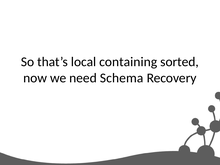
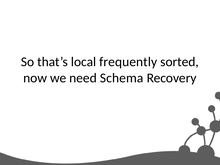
containing: containing -> frequently
